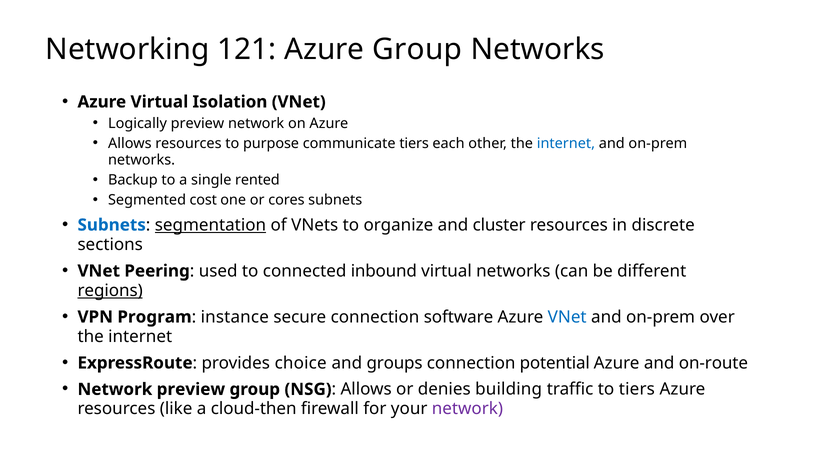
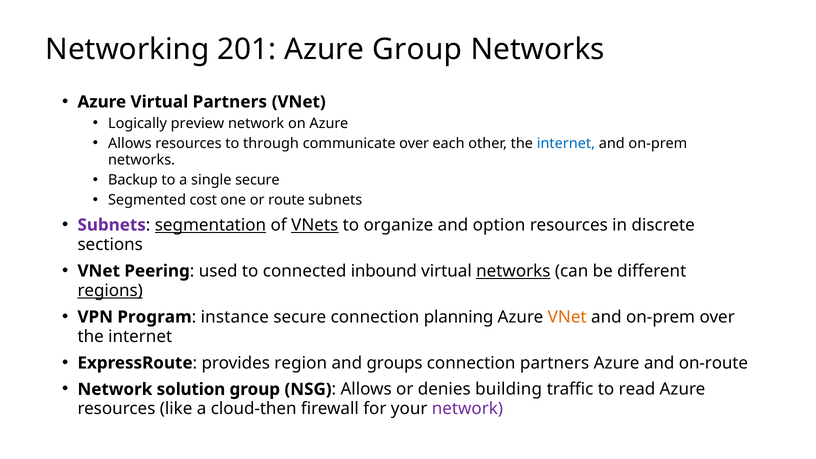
121: 121 -> 201
Virtual Isolation: Isolation -> Partners
purpose: purpose -> through
communicate tiers: tiers -> over
single rented: rented -> secure
cores: cores -> route
Subnets at (112, 225) colour: blue -> purple
VNets underline: none -> present
cluster: cluster -> option
networks at (513, 271) underline: none -> present
software: software -> planning
VNet at (567, 317) colour: blue -> orange
choice: choice -> region
connection potential: potential -> partners
Network preview: preview -> solution
to tiers: tiers -> read
